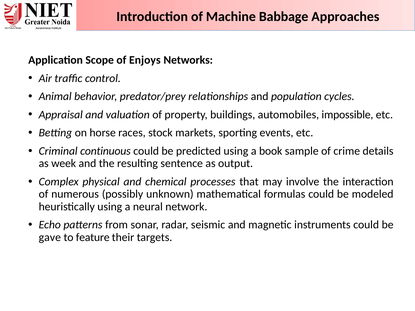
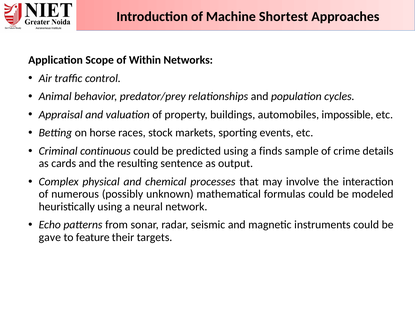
Babbage: Babbage -> Shortest
Enjoys: Enjoys -> Within
book: book -> finds
week: week -> cards
